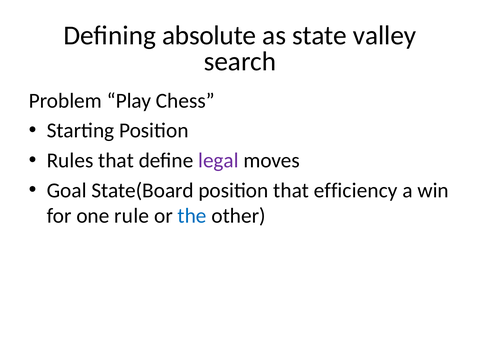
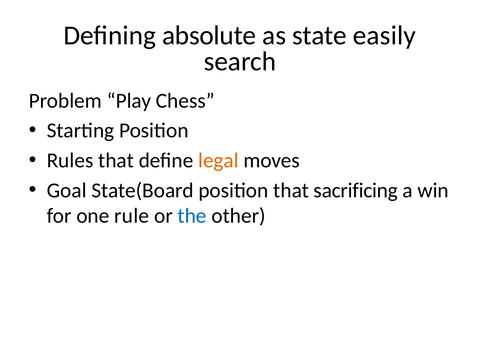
valley: valley -> easily
legal colour: purple -> orange
efficiency: efficiency -> sacrificing
